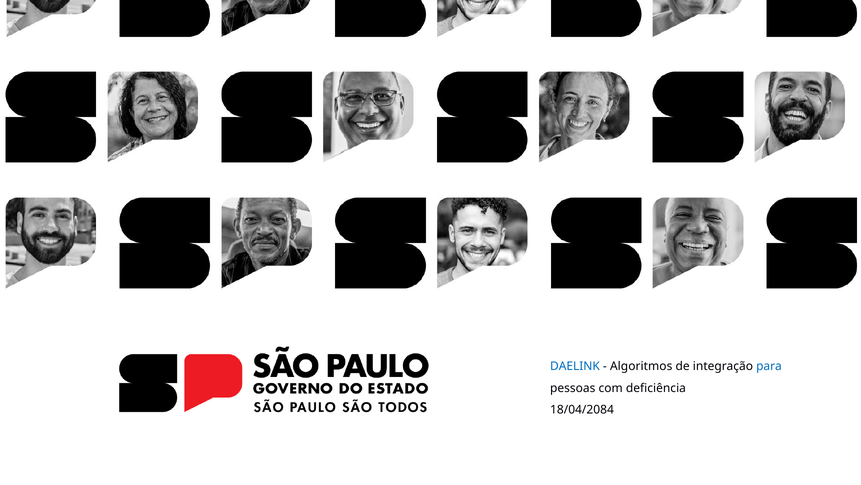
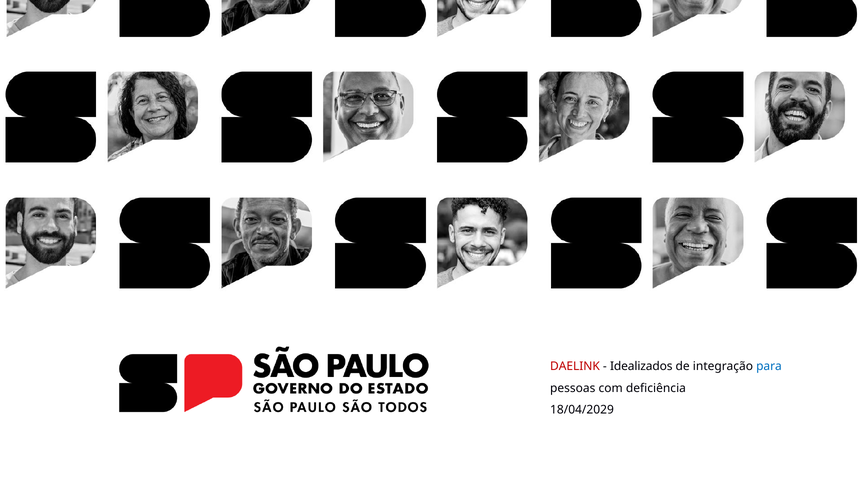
DAELINK colour: blue -> red
Algoritmos: Algoritmos -> Idealizados
18/04/2084: 18/04/2084 -> 18/04/2029
